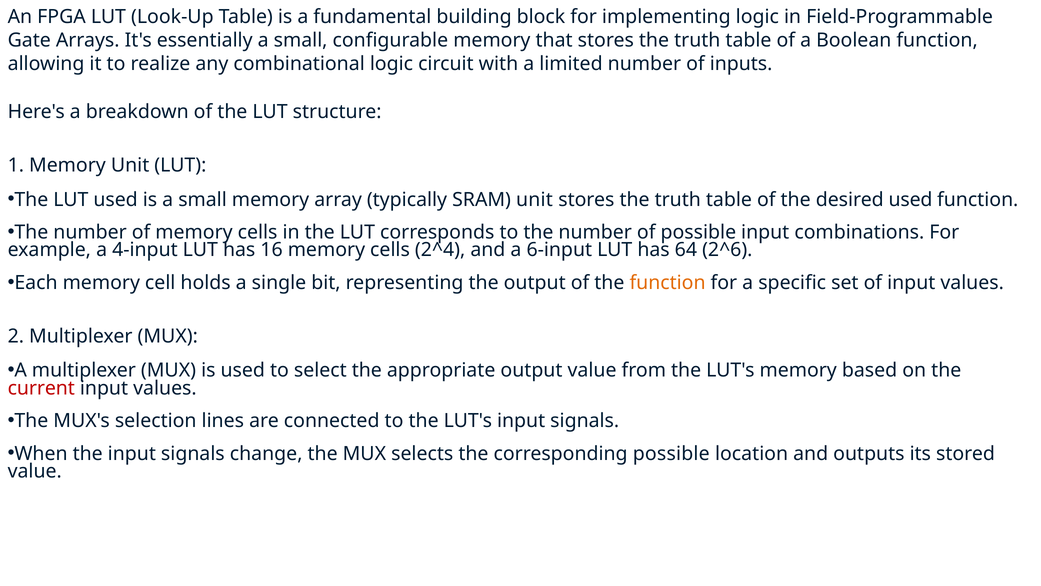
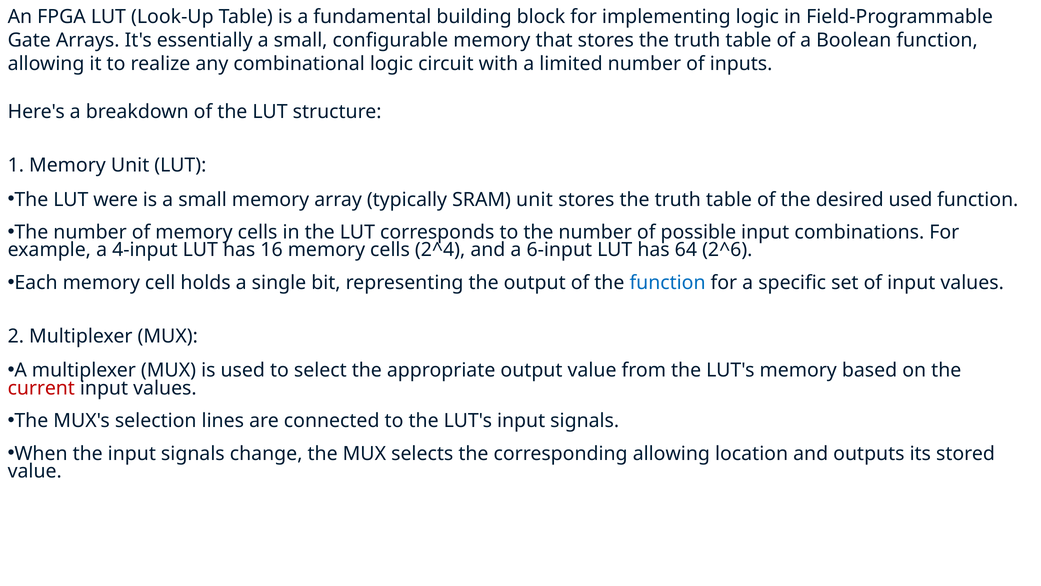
LUT used: used -> were
function at (668, 282) colour: orange -> blue
corresponding possible: possible -> allowing
